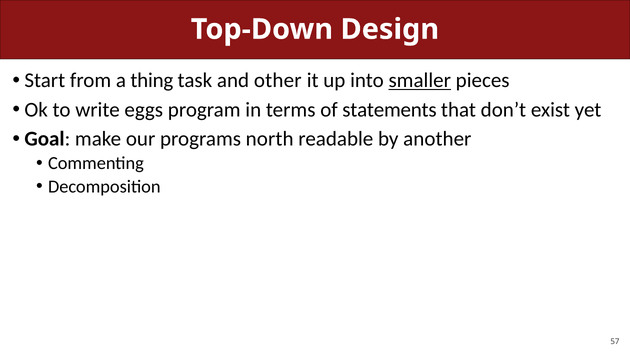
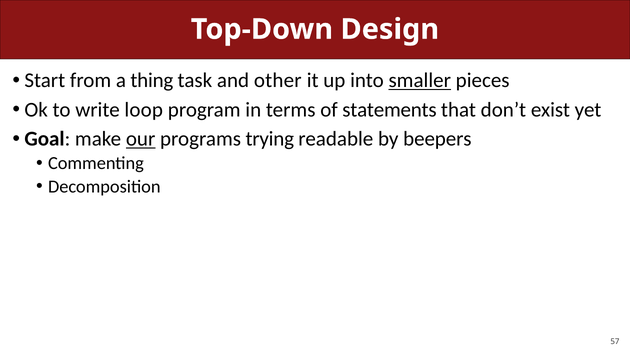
eggs: eggs -> loop
our underline: none -> present
north: north -> trying
another: another -> beepers
